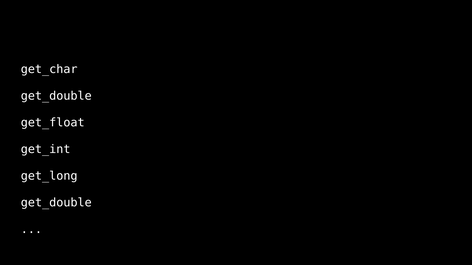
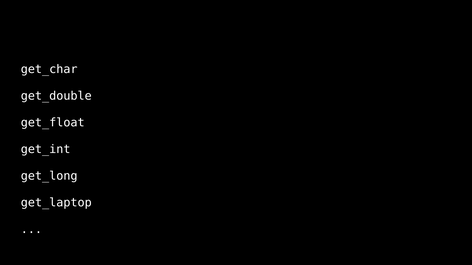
get_double at (56, 203): get_double -> get_laptop
